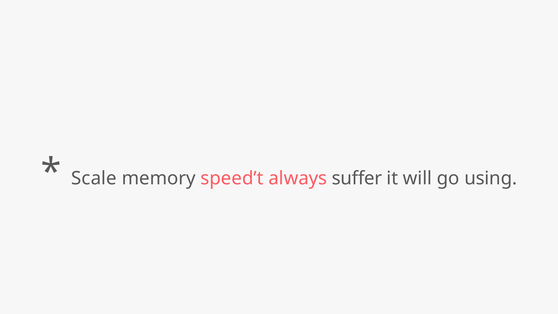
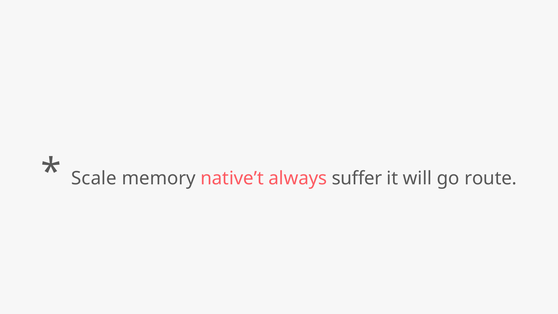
speed’t: speed’t -> native’t
using: using -> route
